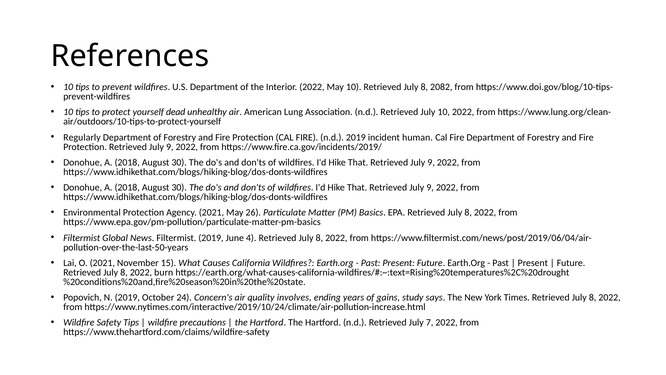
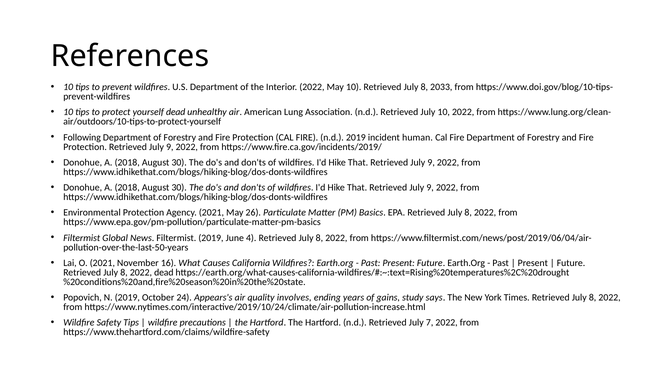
2082: 2082 -> 2033
Regularly: Regularly -> Following
15: 15 -> 16
2022 burn: burn -> dead
Concern's: Concern's -> Appears's
